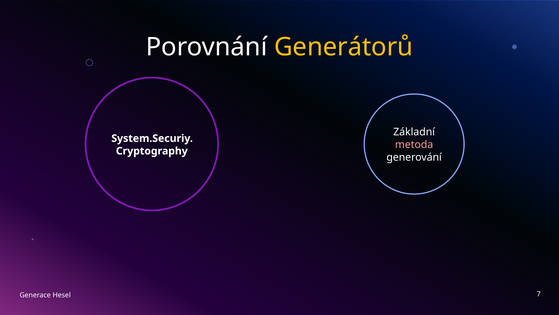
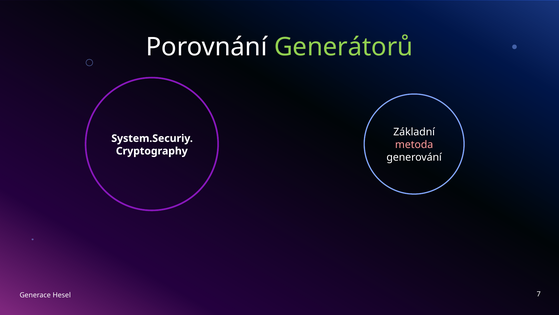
Generátorů colour: yellow -> light green
